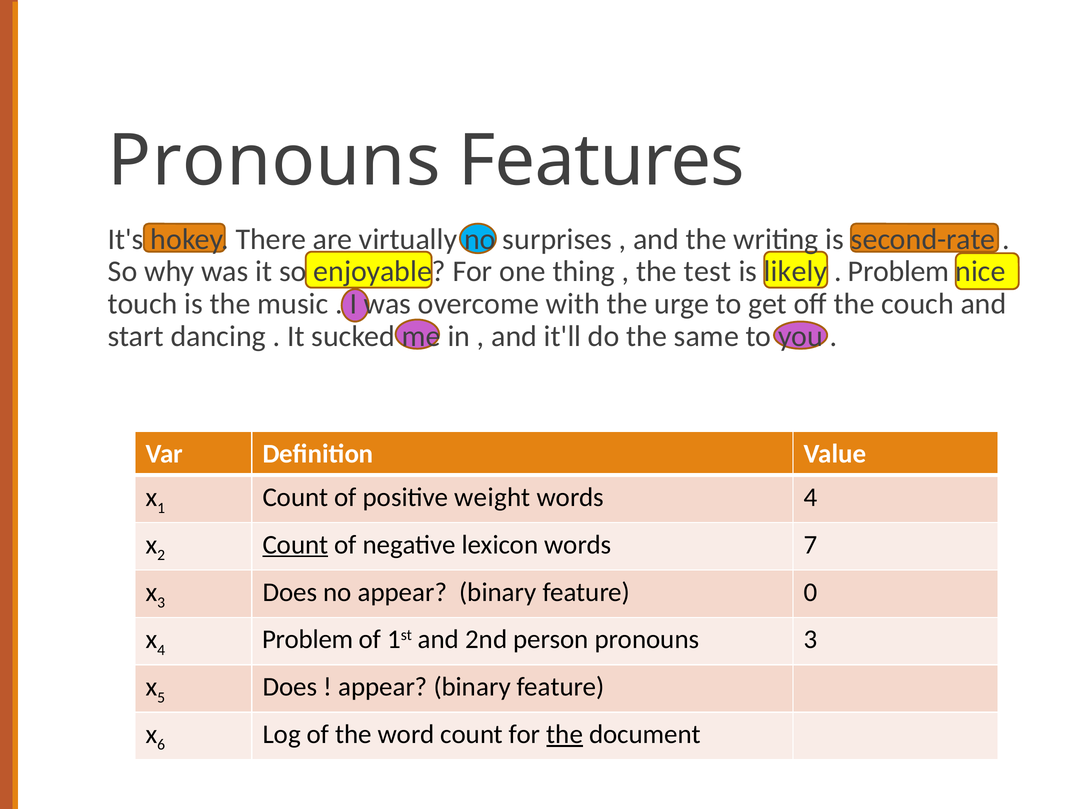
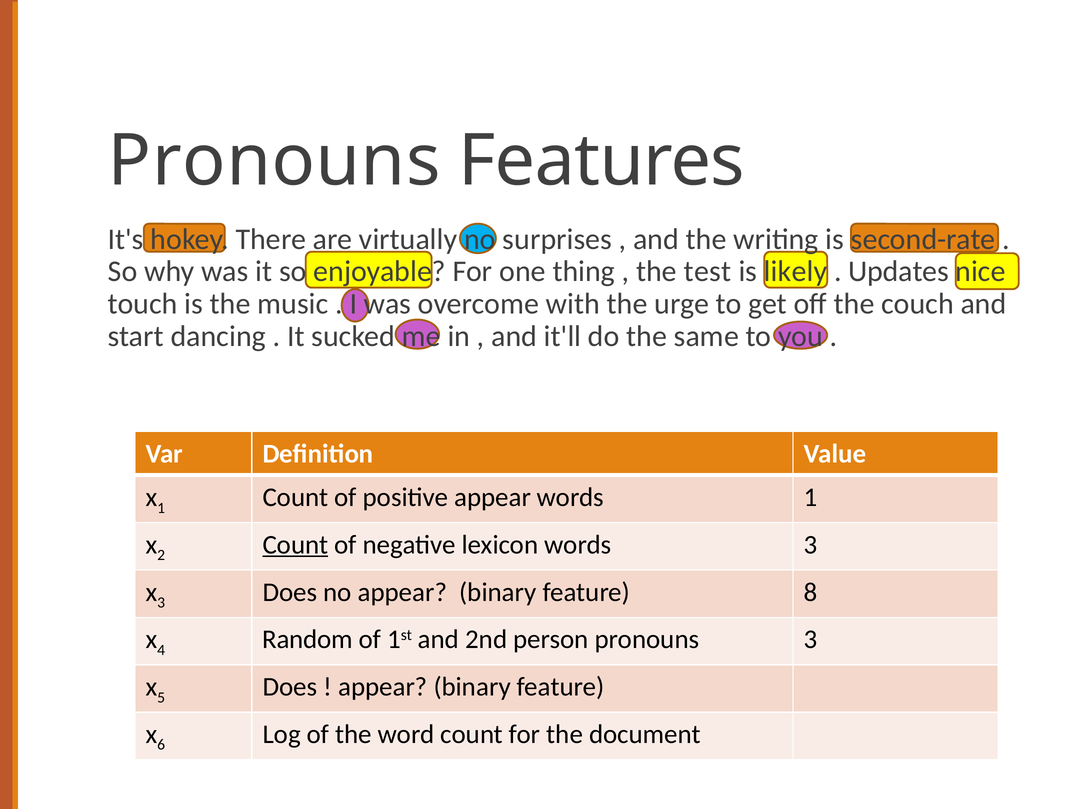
Problem at (899, 272): Problem -> Updates
positive weight: weight -> appear
words 4: 4 -> 1
words 7: 7 -> 3
0: 0 -> 8
Problem at (308, 640): Problem -> Random
the at (565, 735) underline: present -> none
